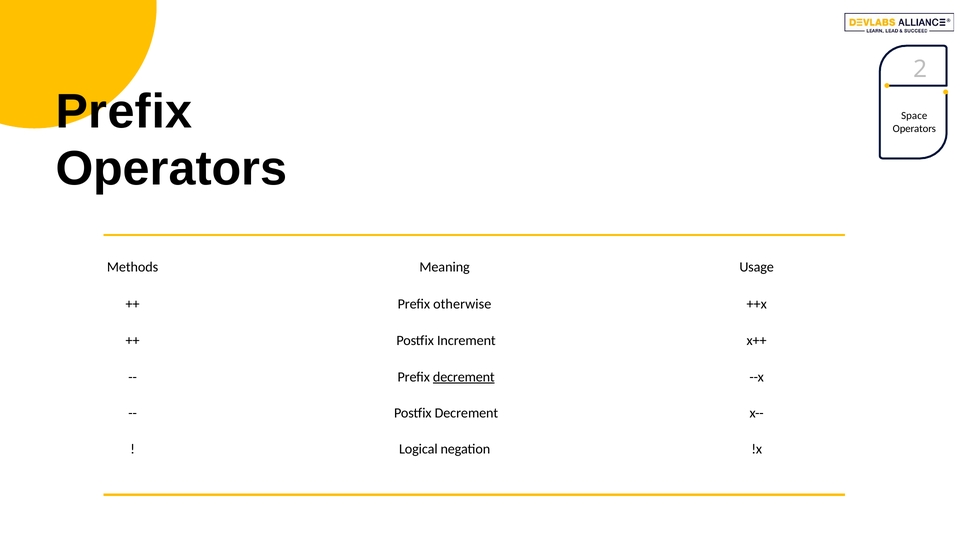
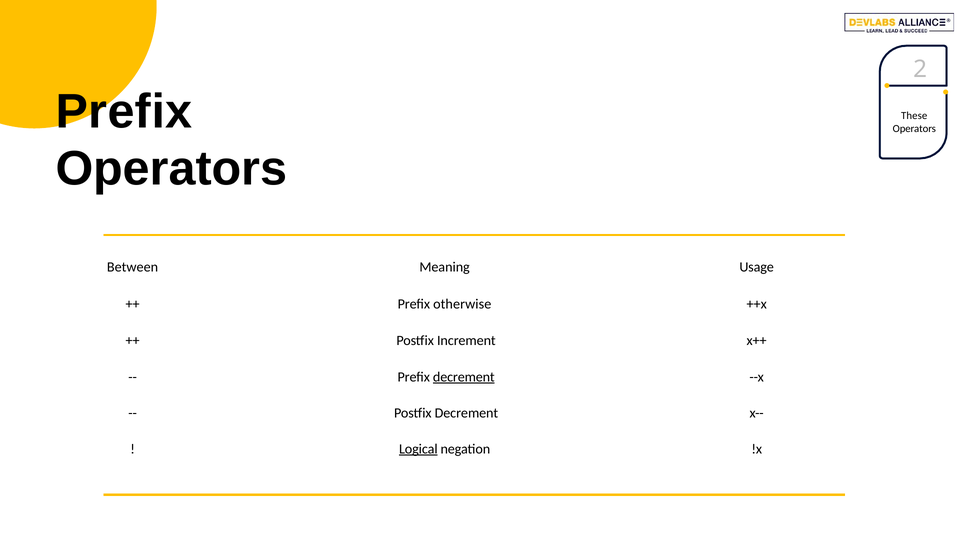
Space: Space -> These
Methods: Methods -> Between
Logical underline: none -> present
